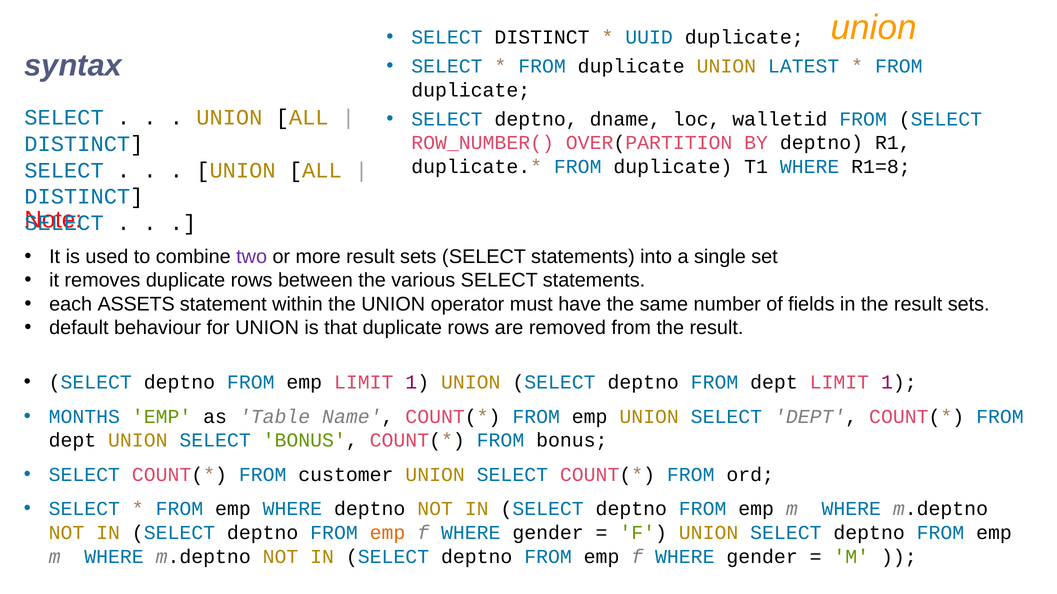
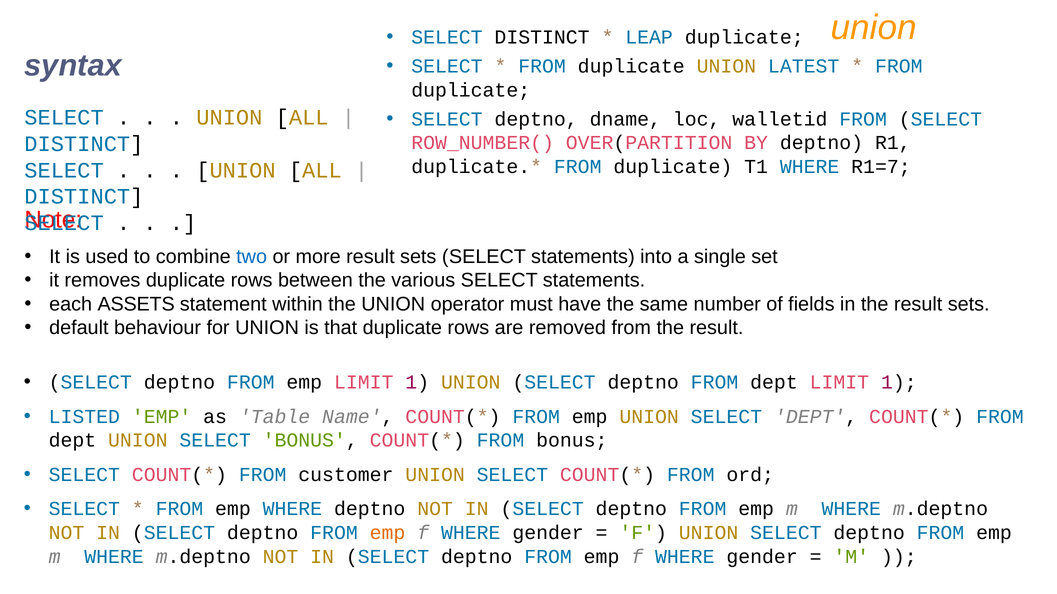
UUID: UUID -> LEAP
R1=8: R1=8 -> R1=7
two colour: purple -> blue
MONTHS: MONTHS -> LISTED
